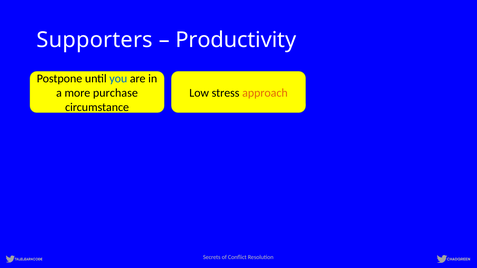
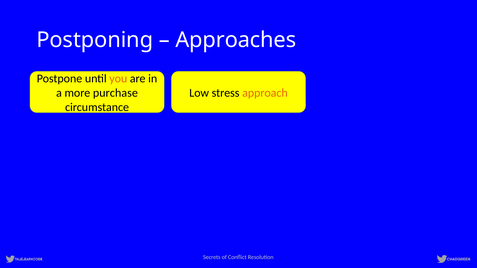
Supporters: Supporters -> Postponing
Productivity: Productivity -> Approaches
you colour: blue -> orange
